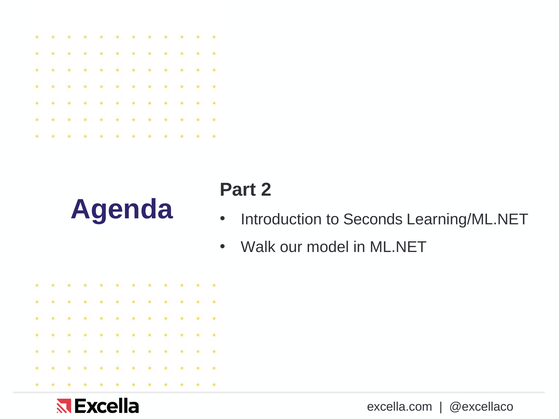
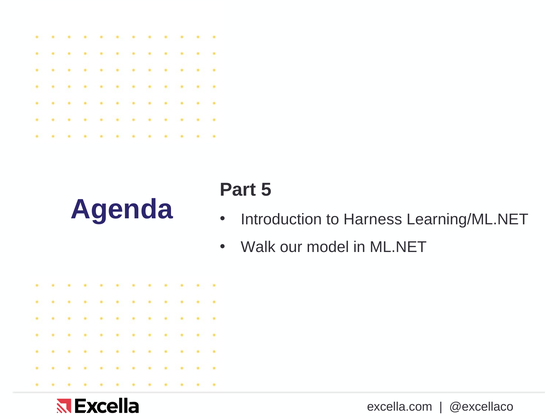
2: 2 -> 5
Seconds: Seconds -> Harness
